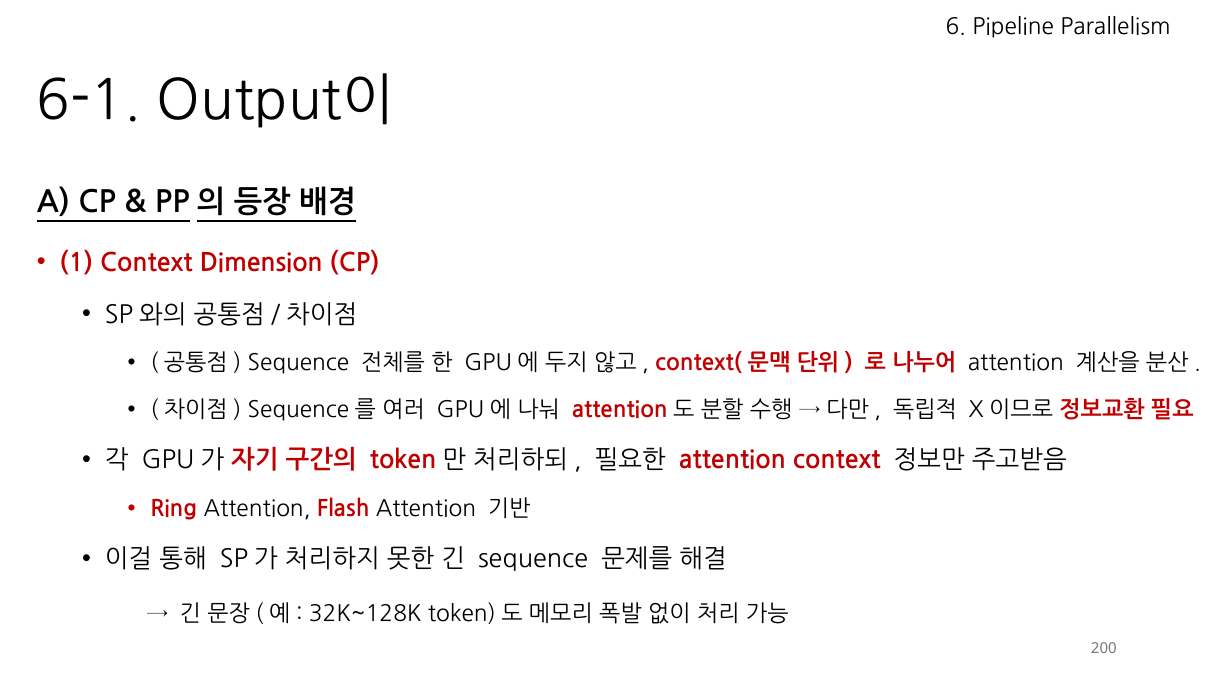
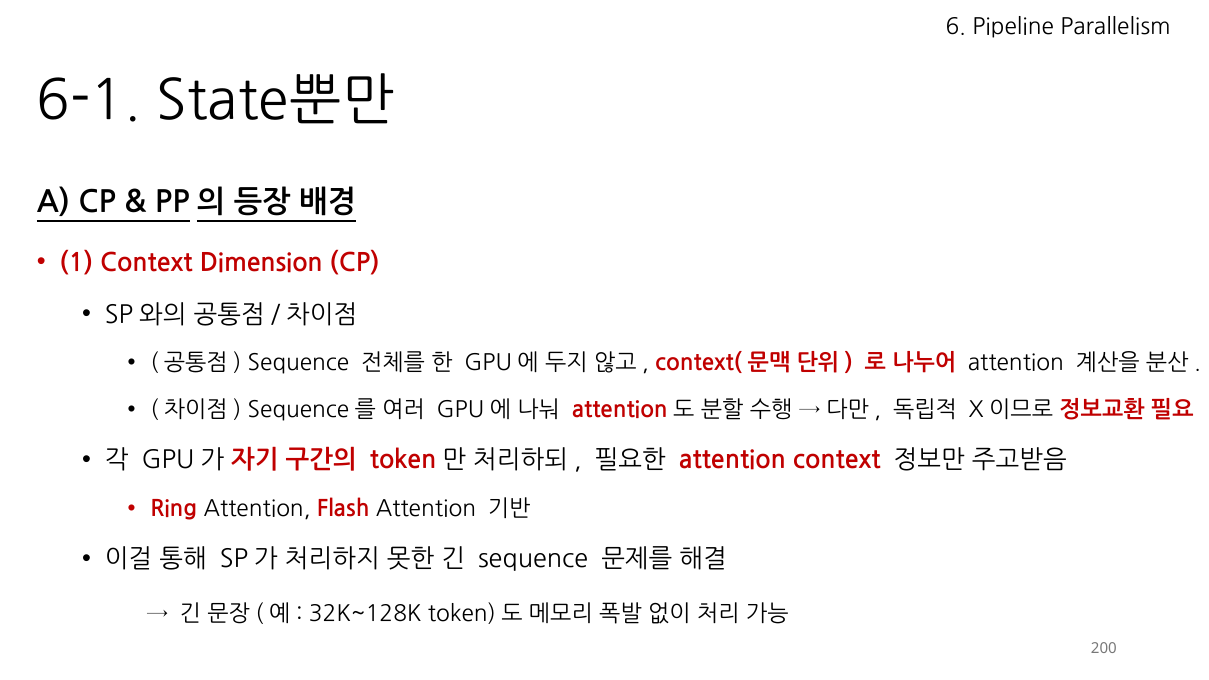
Output이: Output이 -> State뿐만
